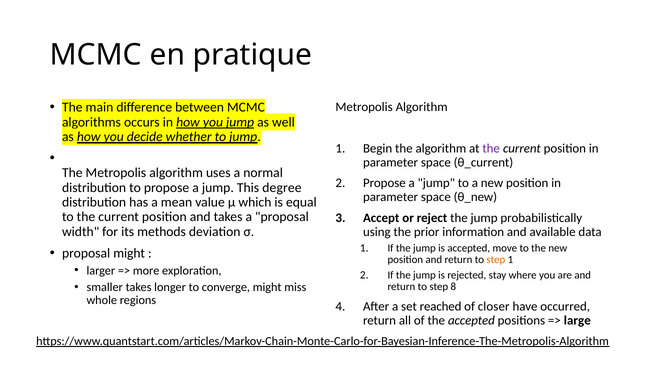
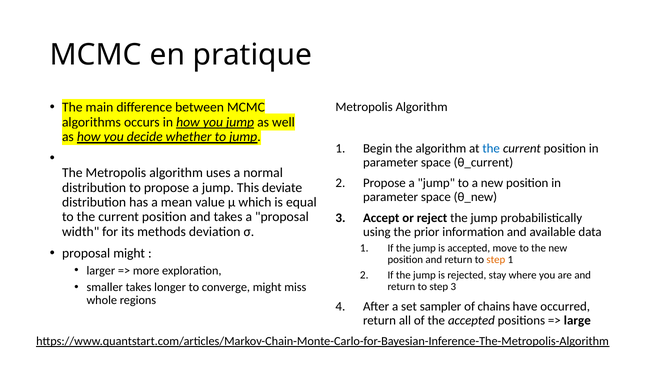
the at (491, 149) colour: purple -> blue
degree: degree -> deviate
step 8: 8 -> 3
reached: reached -> sampler
closer: closer -> chains
